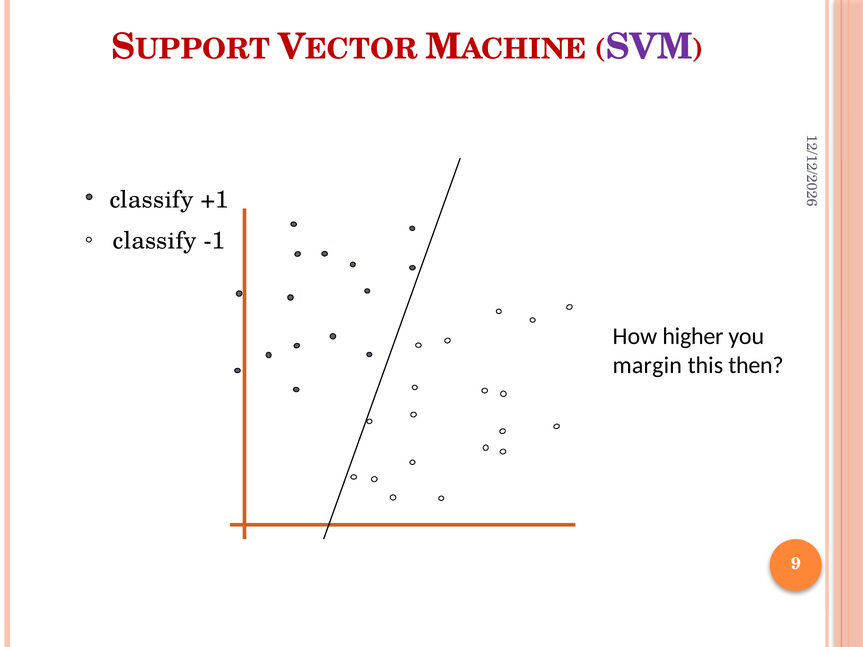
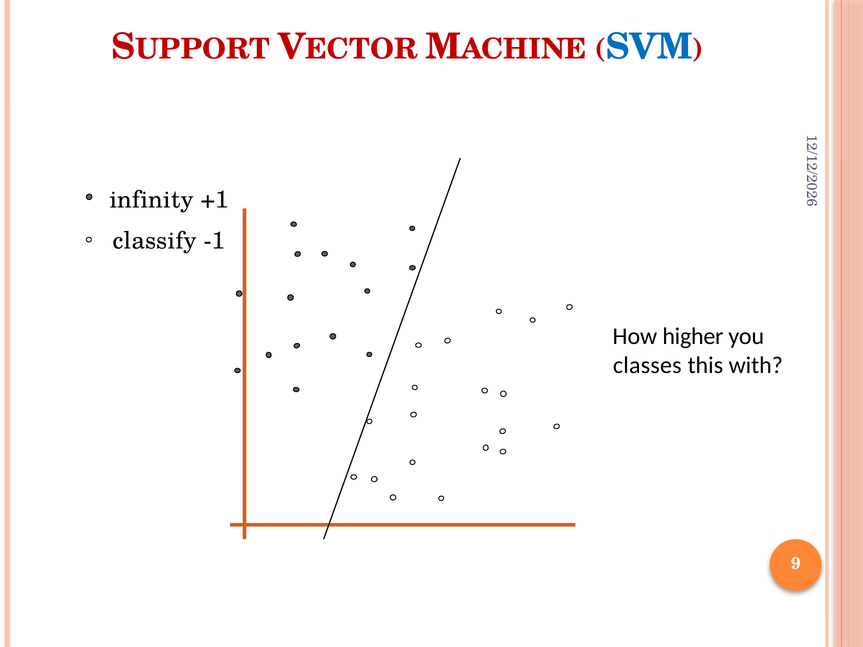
SVM colour: purple -> blue
classify at (152, 200): classify -> infinity
margin: margin -> classes
then: then -> with
